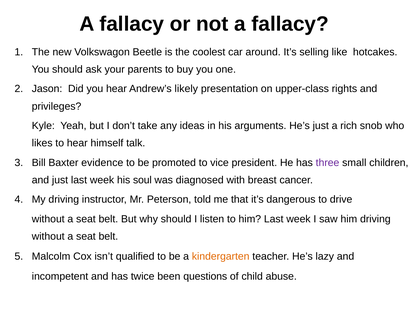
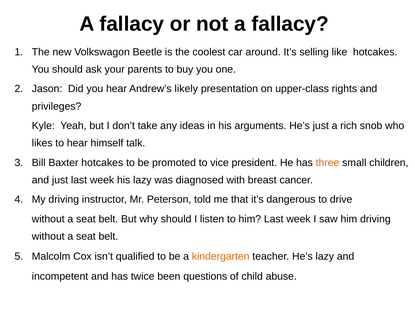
Baxter evidence: evidence -> hotcakes
three colour: purple -> orange
his soul: soul -> lazy
